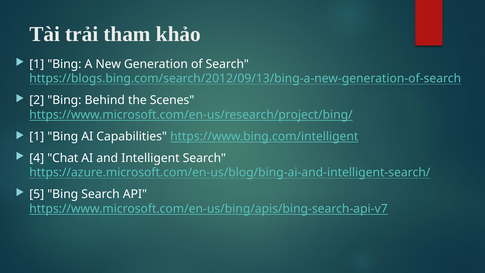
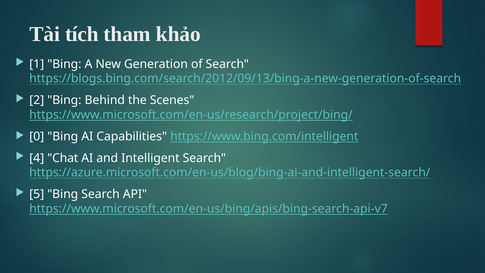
trải: trải -> tích
1 at (37, 136): 1 -> 0
